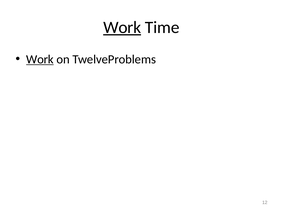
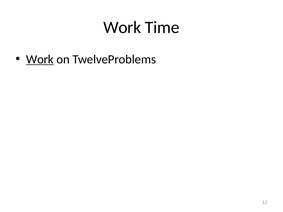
Work at (122, 27) underline: present -> none
